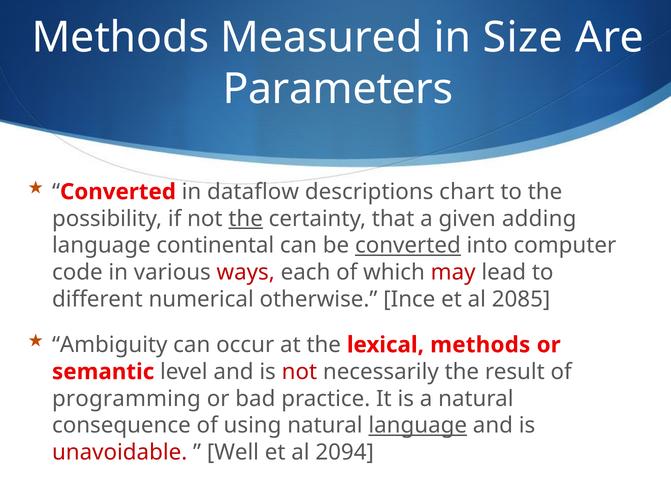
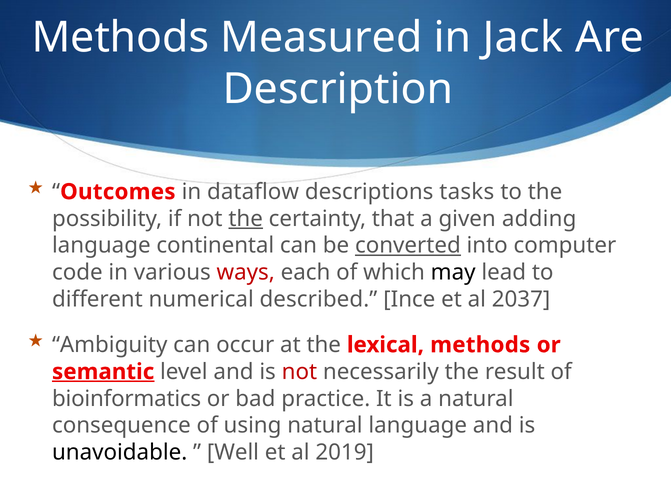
Size: Size -> Jack
Parameters: Parameters -> Description
Converted at (118, 192): Converted -> Outcomes
chart: chart -> tasks
may colour: red -> black
otherwise: otherwise -> described
2085: 2085 -> 2037
semantic underline: none -> present
programming: programming -> bioinformatics
language at (418, 425) underline: present -> none
unavoidable colour: red -> black
2094: 2094 -> 2019
